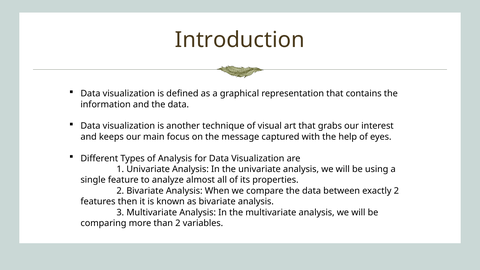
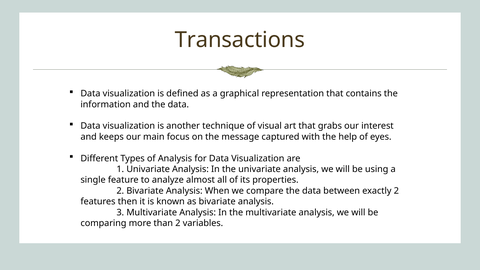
Introduction: Introduction -> Transactions
